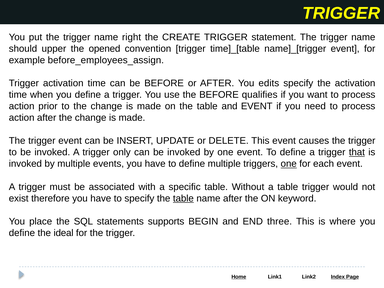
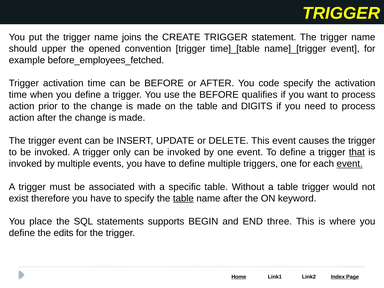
right: right -> joins
before_employees_assign: before_employees_assign -> before_employees_fetched
edits: edits -> code
and EVENT: EVENT -> DIGITS
one at (289, 164) underline: present -> none
event at (350, 164) underline: none -> present
ideal: ideal -> edits
